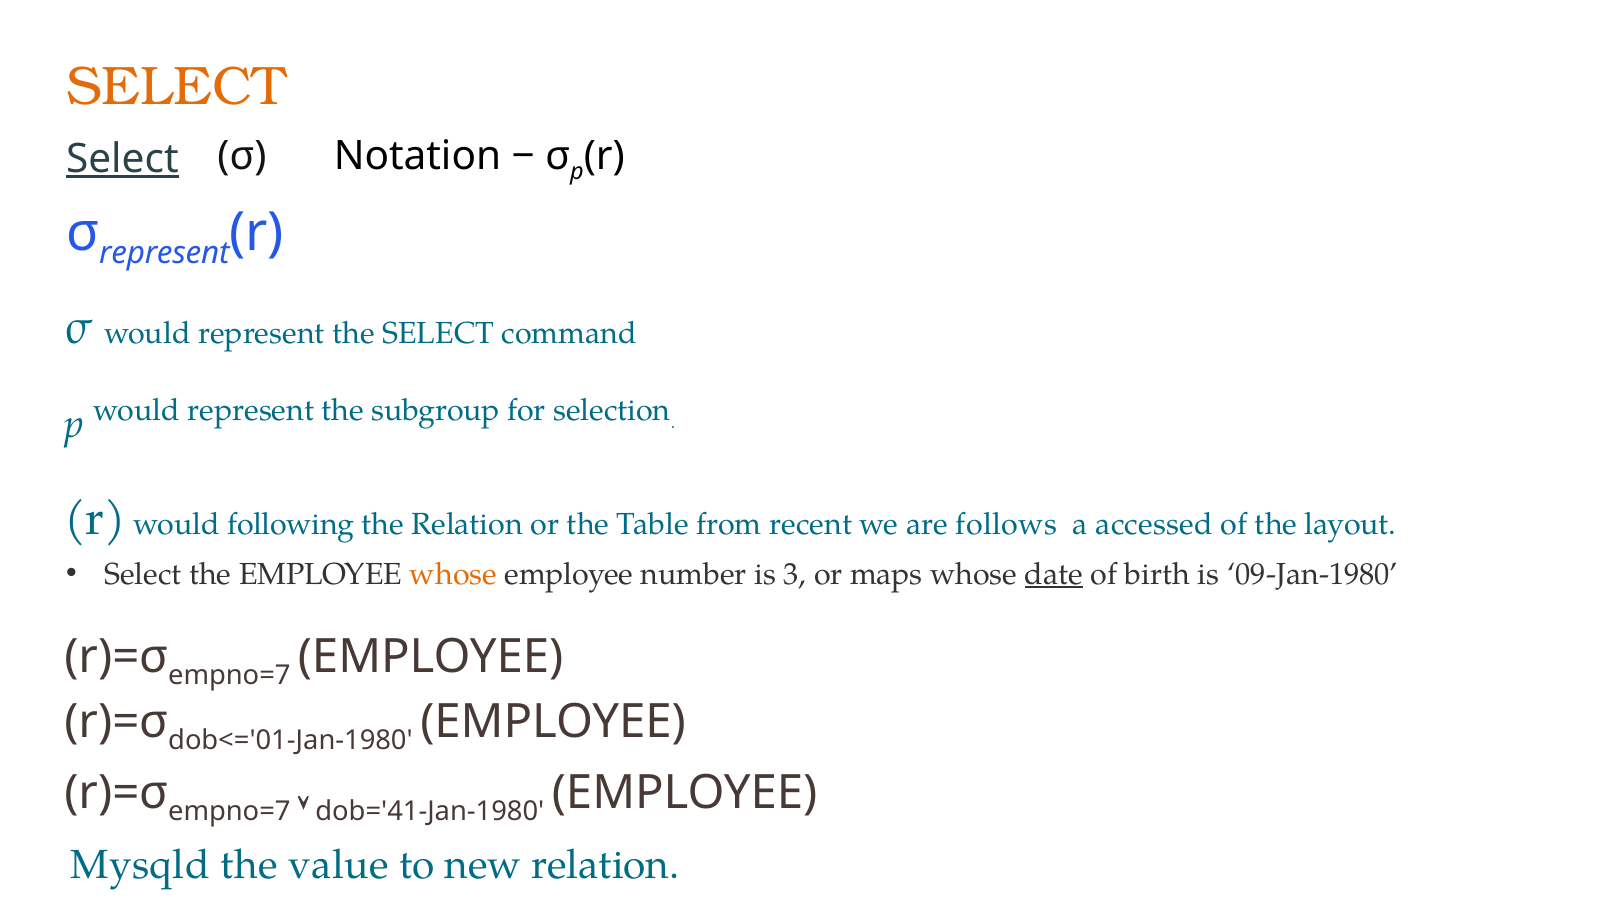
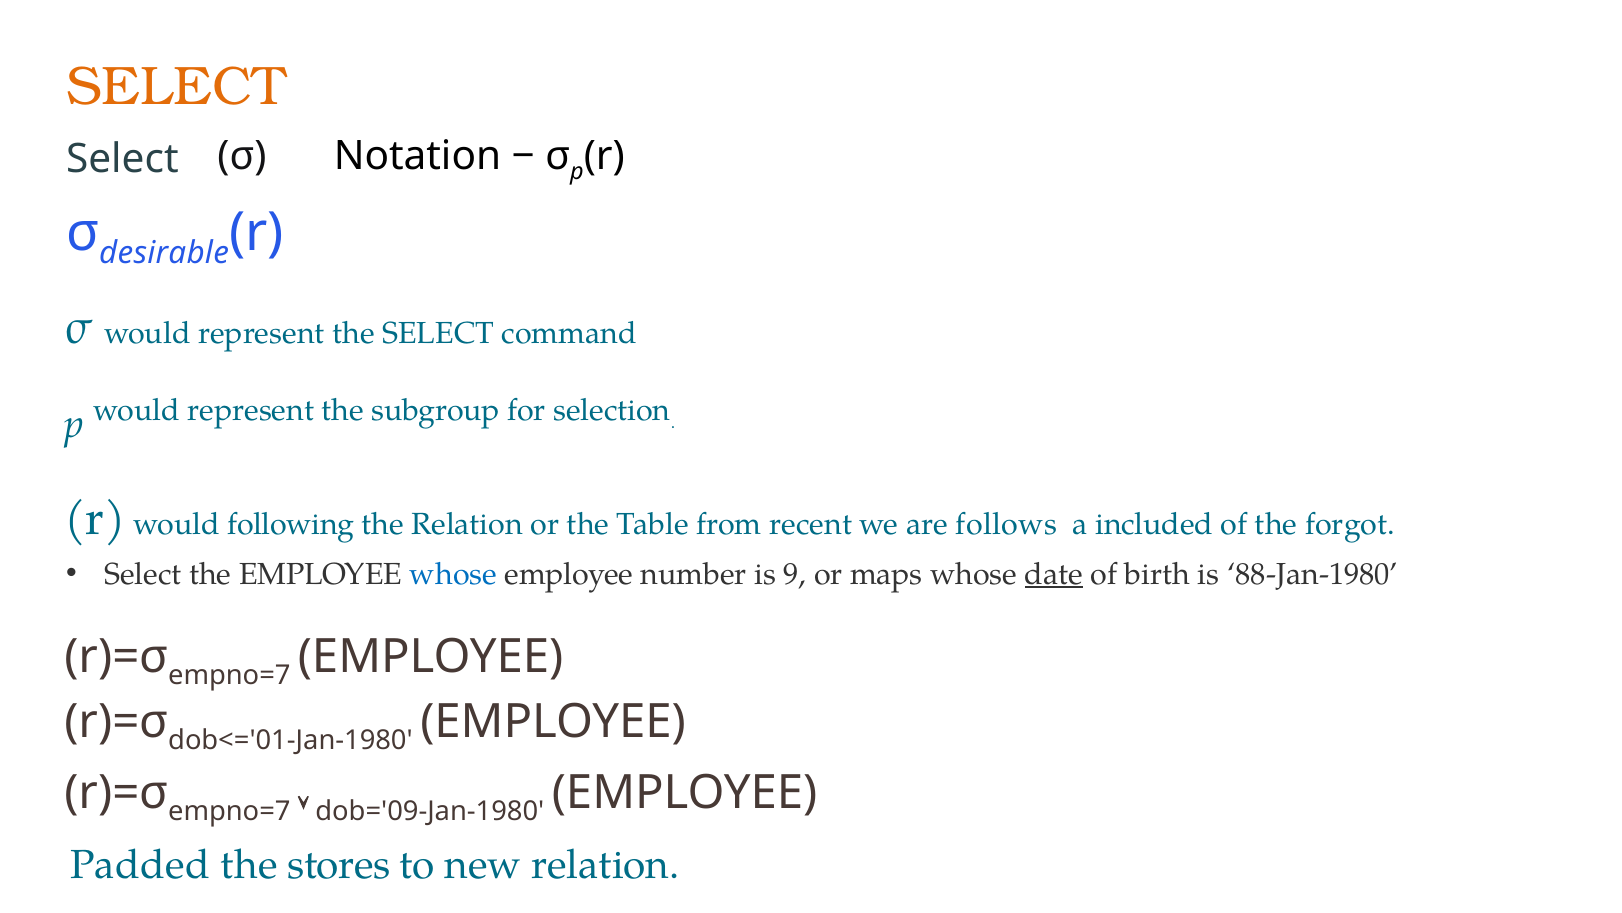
Select at (122, 159) underline: present -> none
σ represent: represent -> desirable
accessed: accessed -> included
layout: layout -> forgot
whose at (454, 574) colour: orange -> blue
3: 3 -> 9
09-Jan-1980: 09-Jan-1980 -> 88-Jan-1980
dob='41-Jan-1980: dob='41-Jan-1980 -> dob='09-Jan-1980
Mysqld: Mysqld -> Padded
value: value -> stores
